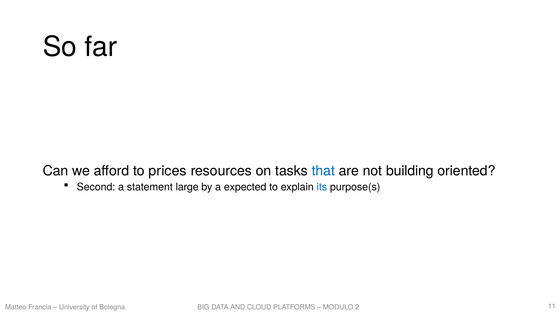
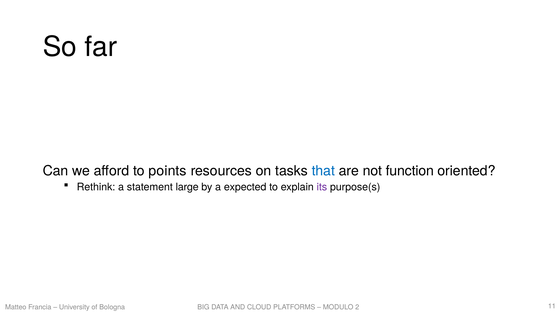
prices: prices -> points
building: building -> function
Second: Second -> Rethink
its colour: blue -> purple
